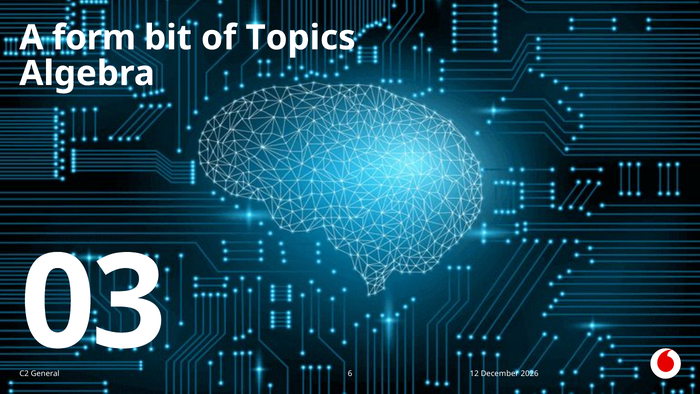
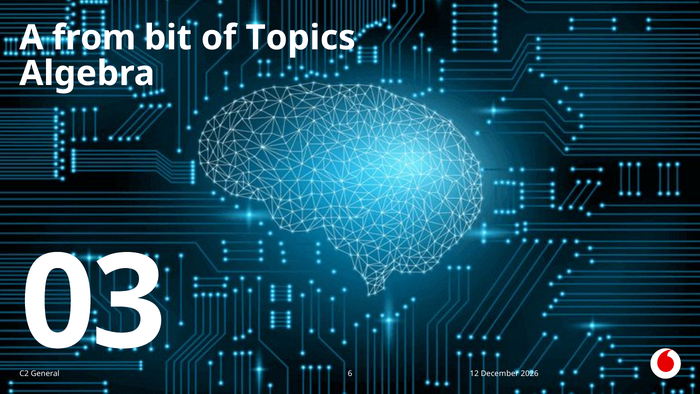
form: form -> from
